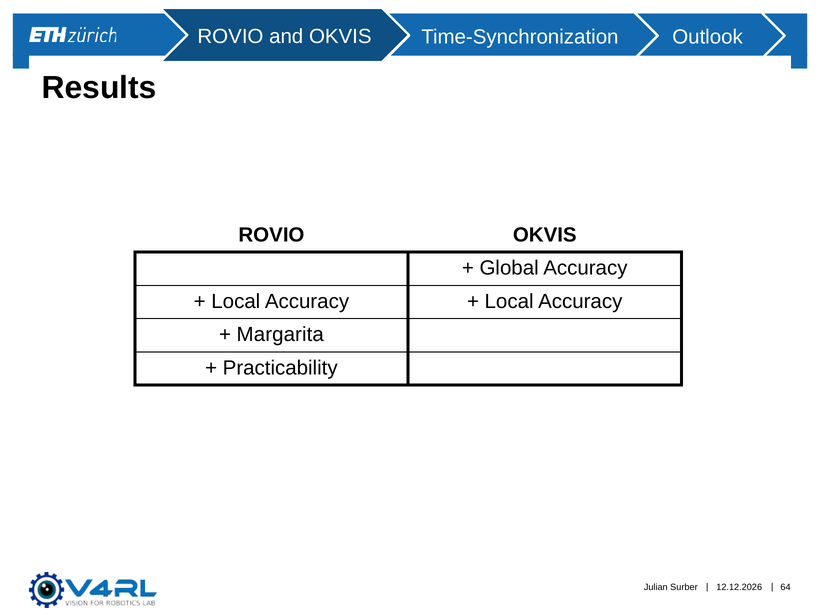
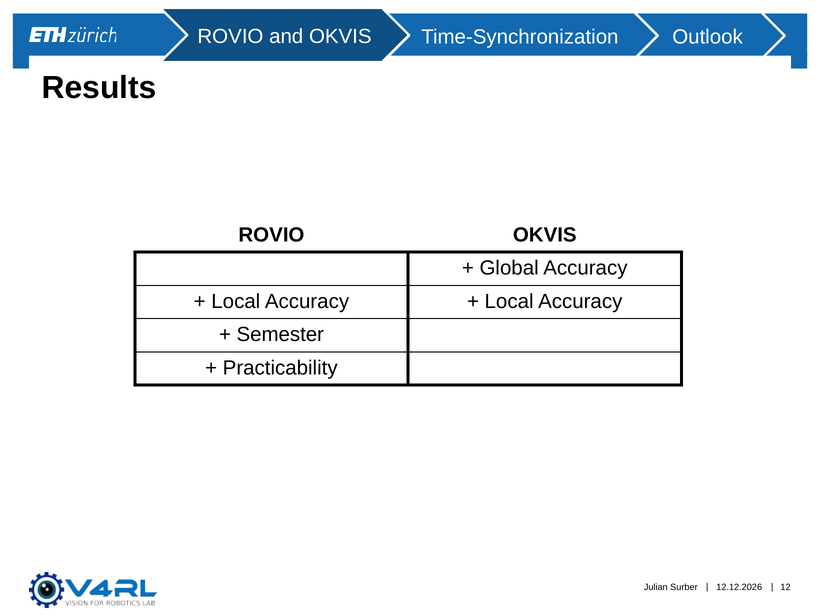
Margarita: Margarita -> Semester
64: 64 -> 12
